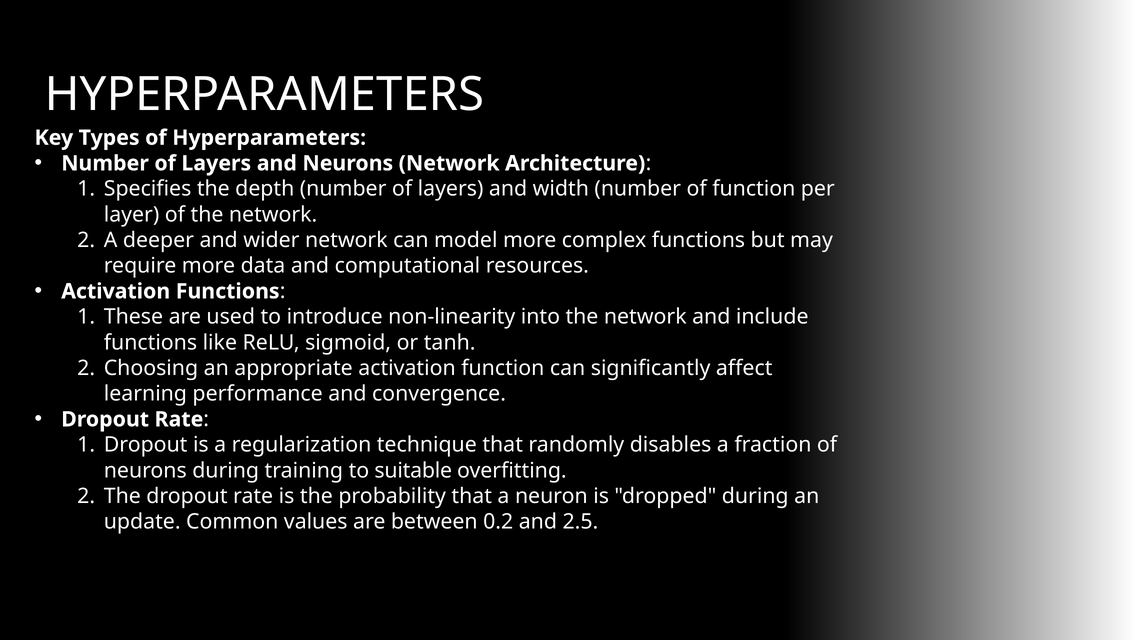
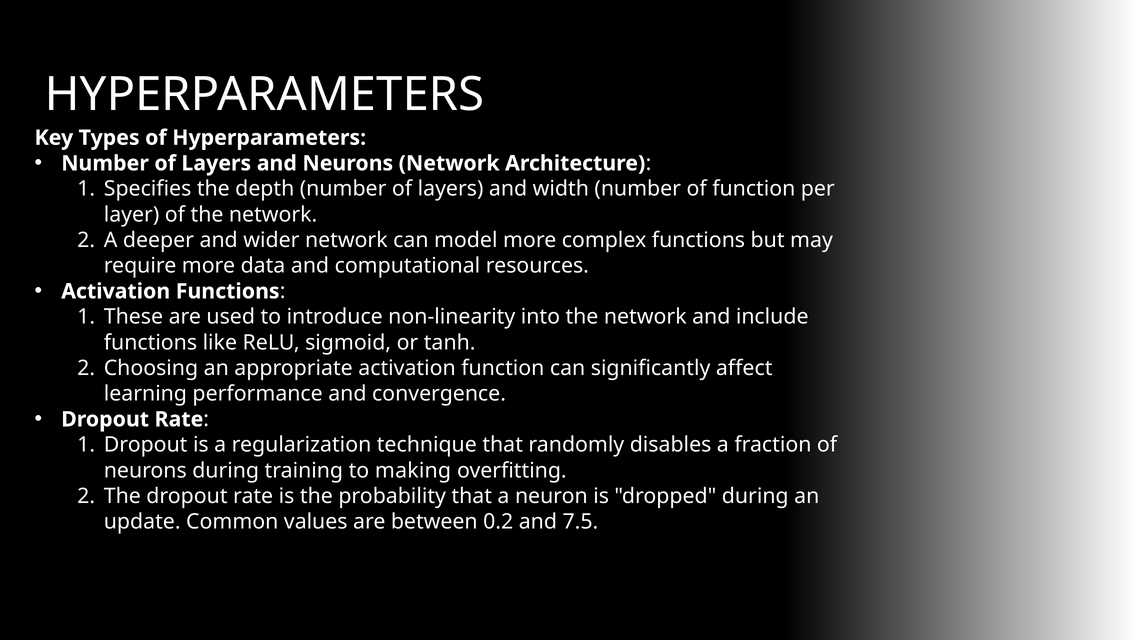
suitable: suitable -> making
2.5: 2.5 -> 7.5
